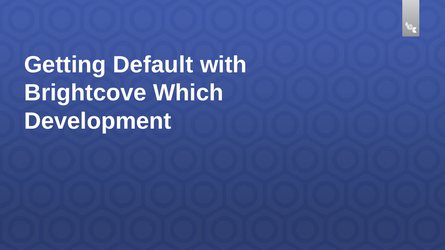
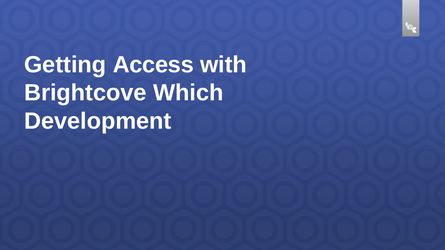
Default: Default -> Access
